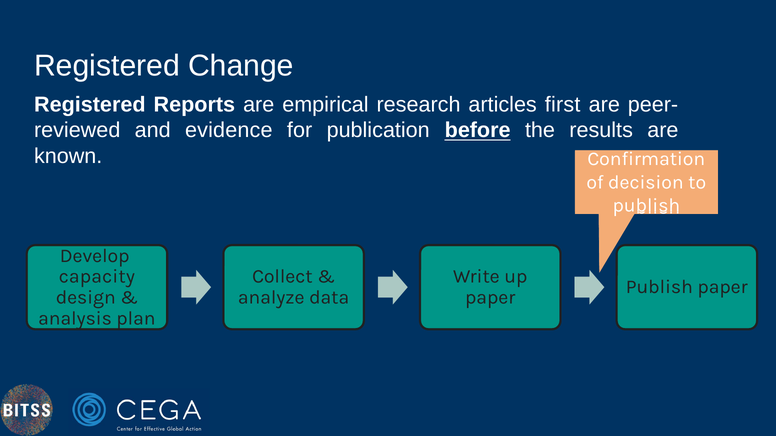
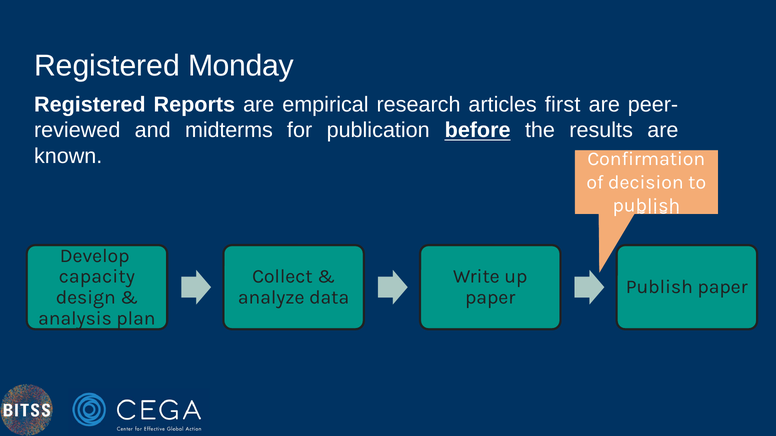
Change: Change -> Monday
evidence: evidence -> midterms
